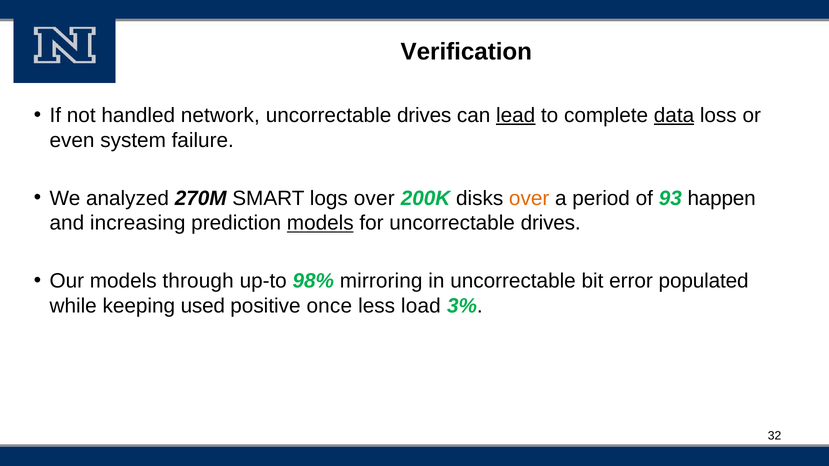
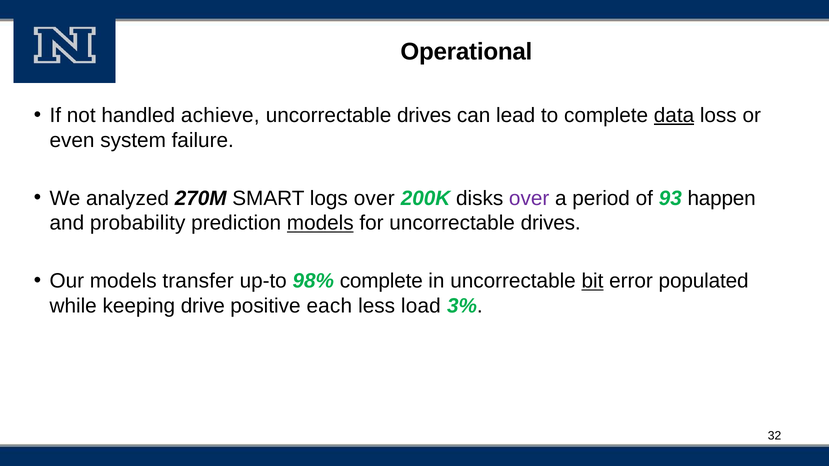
Verification: Verification -> Operational
network: network -> achieve
lead underline: present -> none
over at (529, 198) colour: orange -> purple
increasing: increasing -> probability
through: through -> transfer
98% mirroring: mirroring -> complete
bit underline: none -> present
used: used -> drive
once: once -> each
